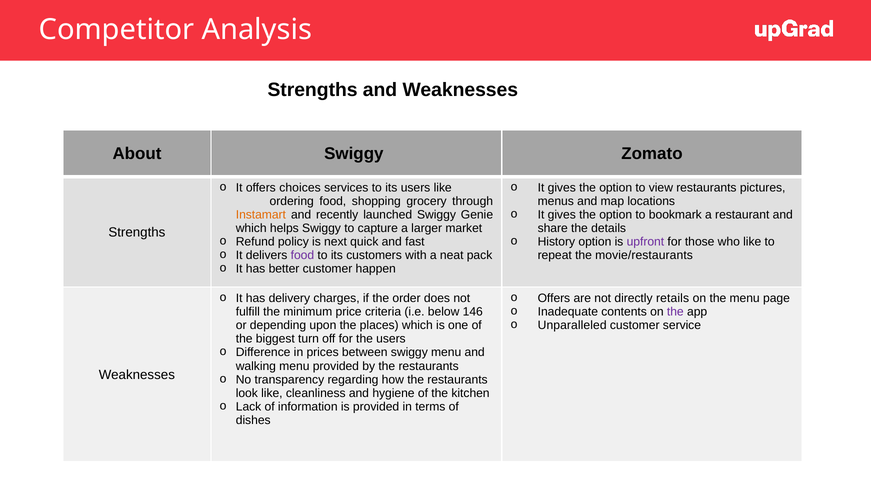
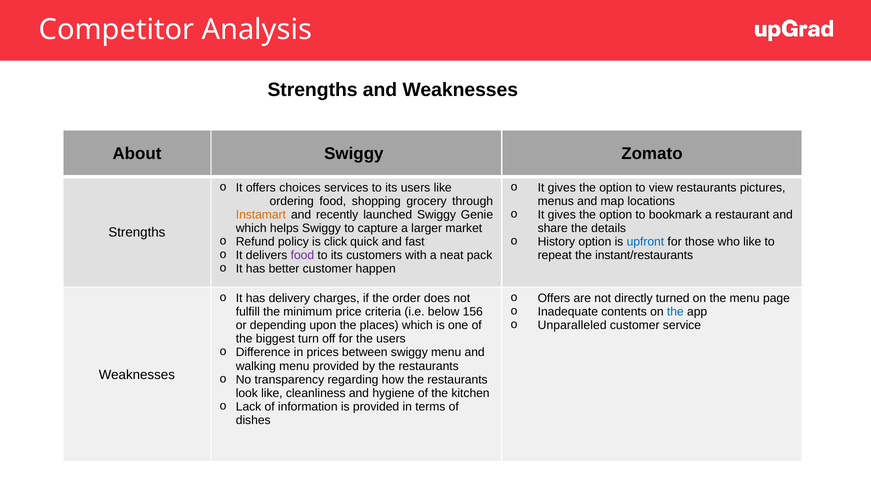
next: next -> click
upfront colour: purple -> blue
movie/restaurants: movie/restaurants -> instant/restaurants
retails: retails -> turned
146: 146 -> 156
the at (675, 312) colour: purple -> blue
